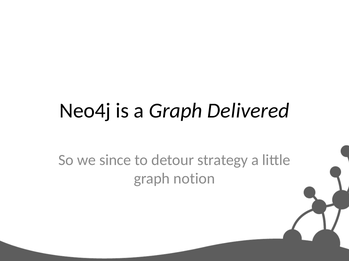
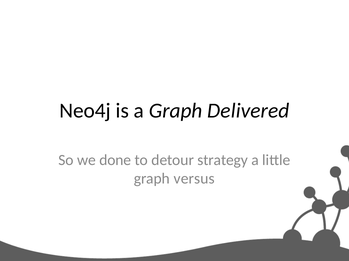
since: since -> done
notion: notion -> versus
